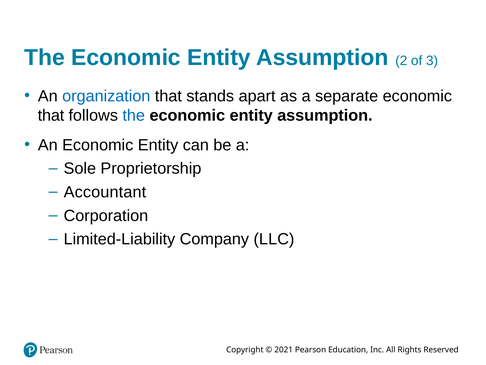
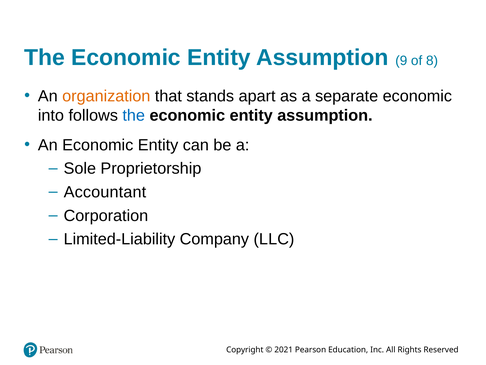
2: 2 -> 9
3: 3 -> 8
organization colour: blue -> orange
that at (51, 115): that -> into
